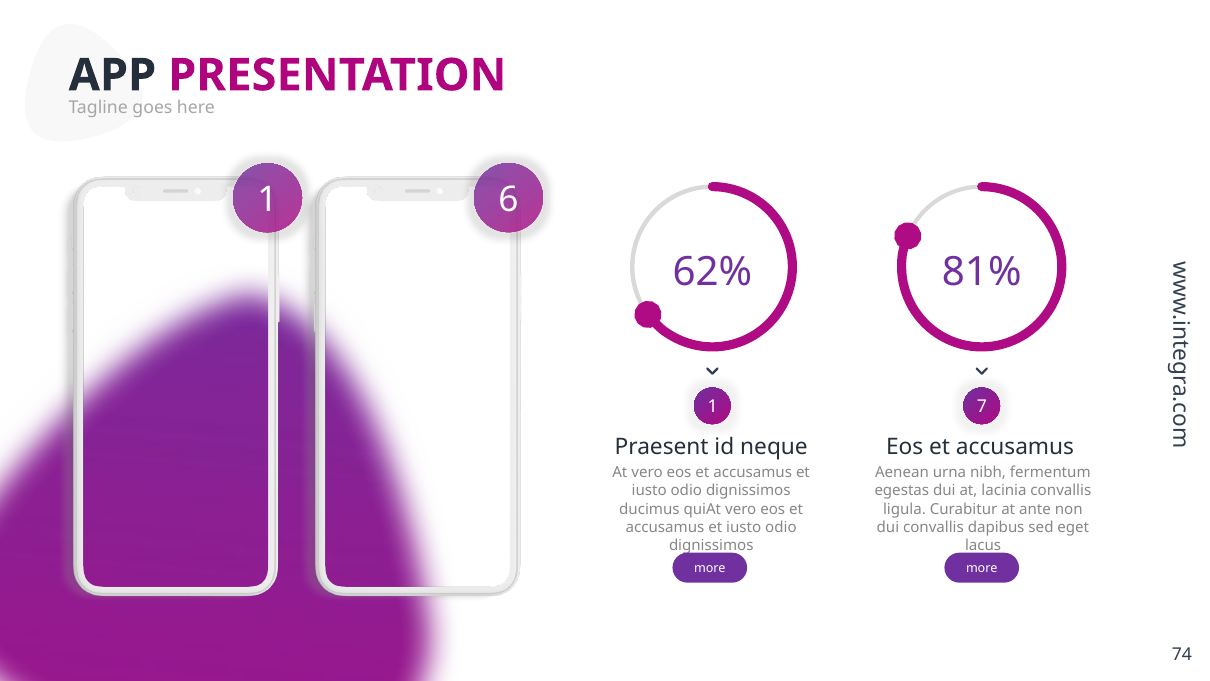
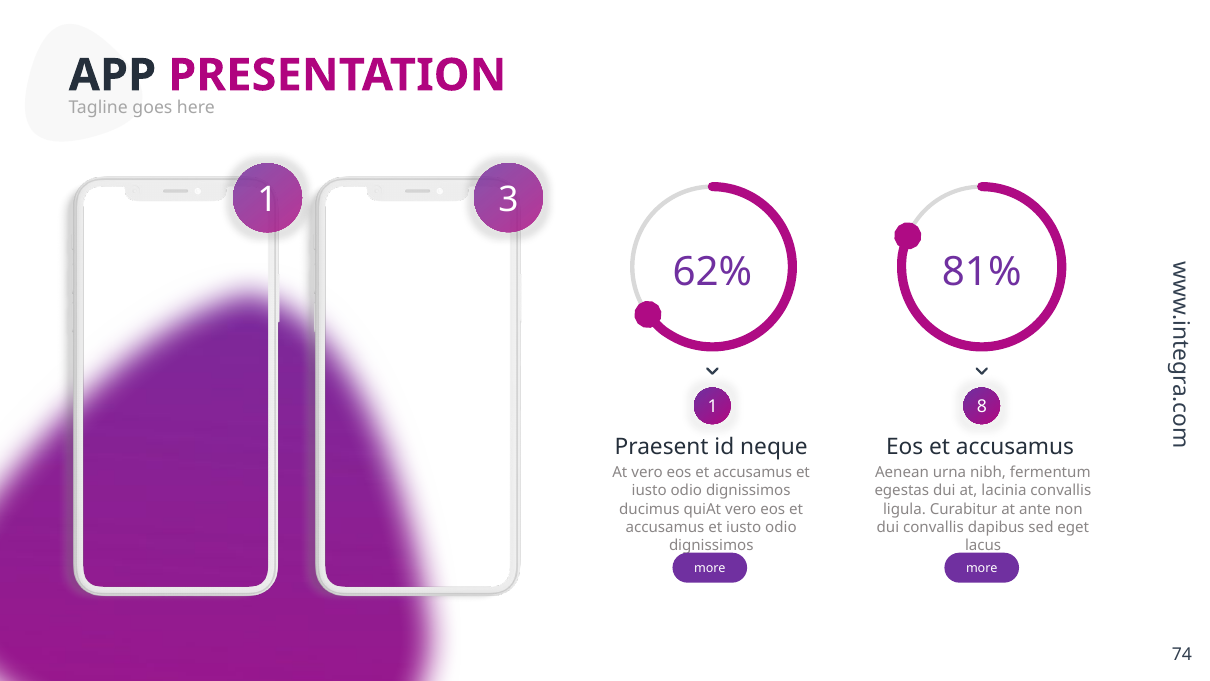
6: 6 -> 3
7: 7 -> 8
